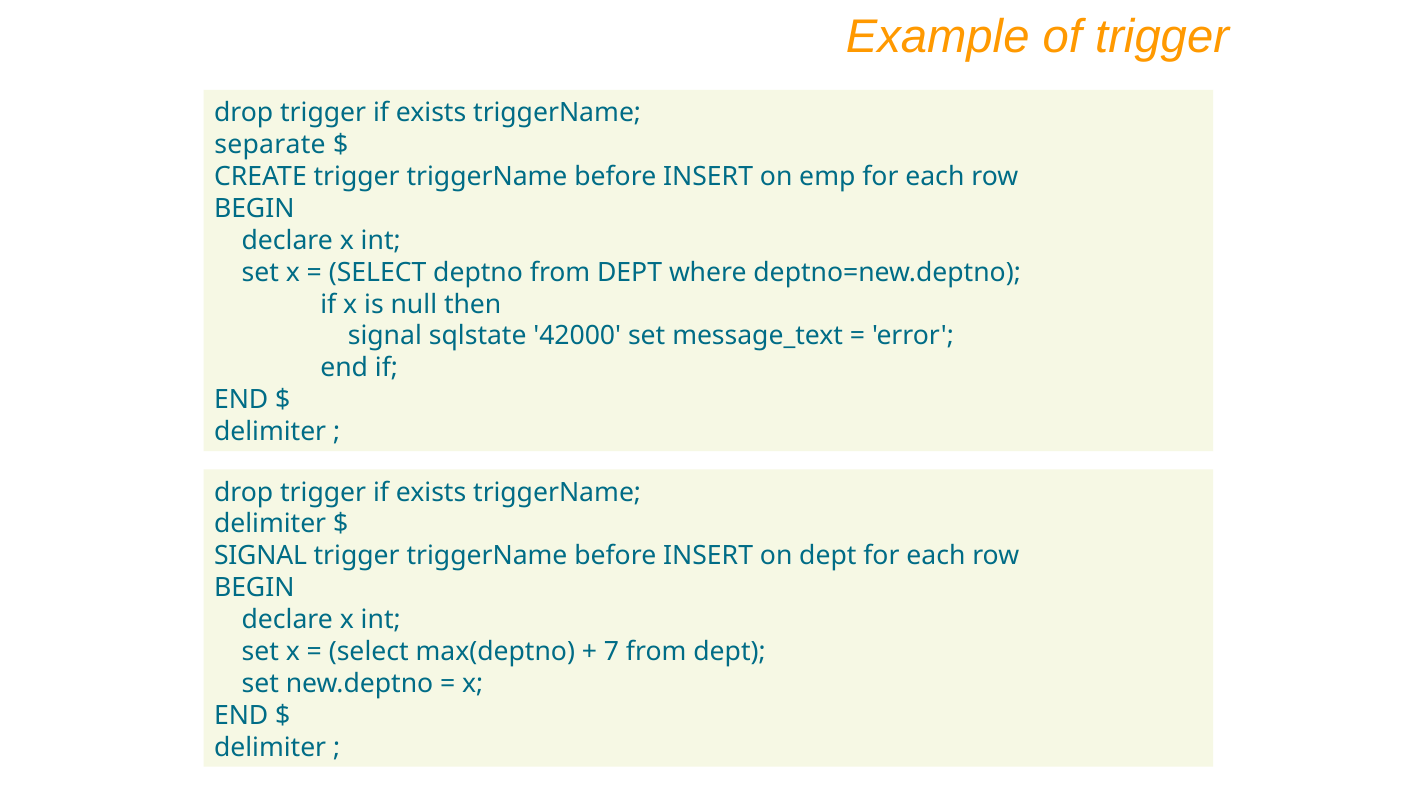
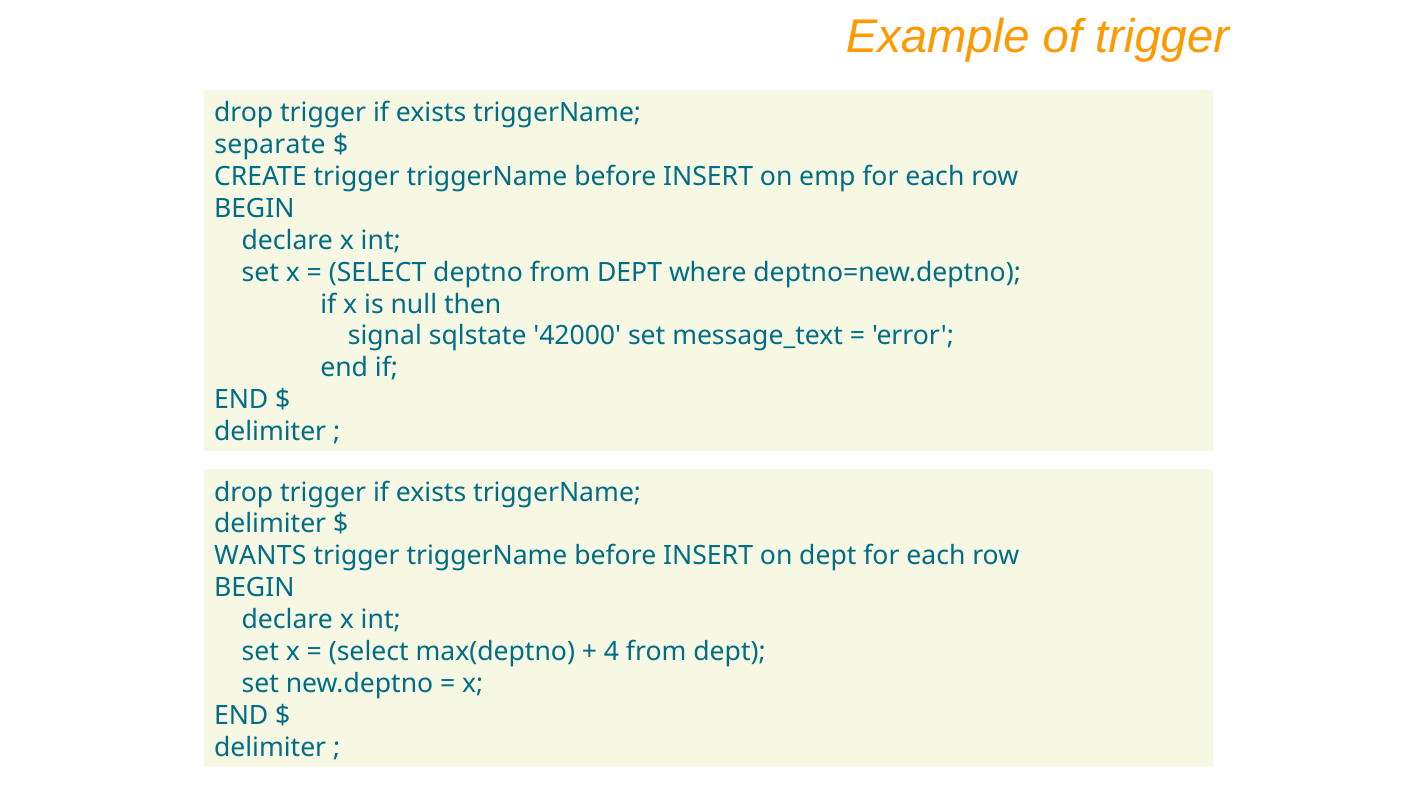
SIGNAL at (261, 556): SIGNAL -> WANTS
7: 7 -> 4
